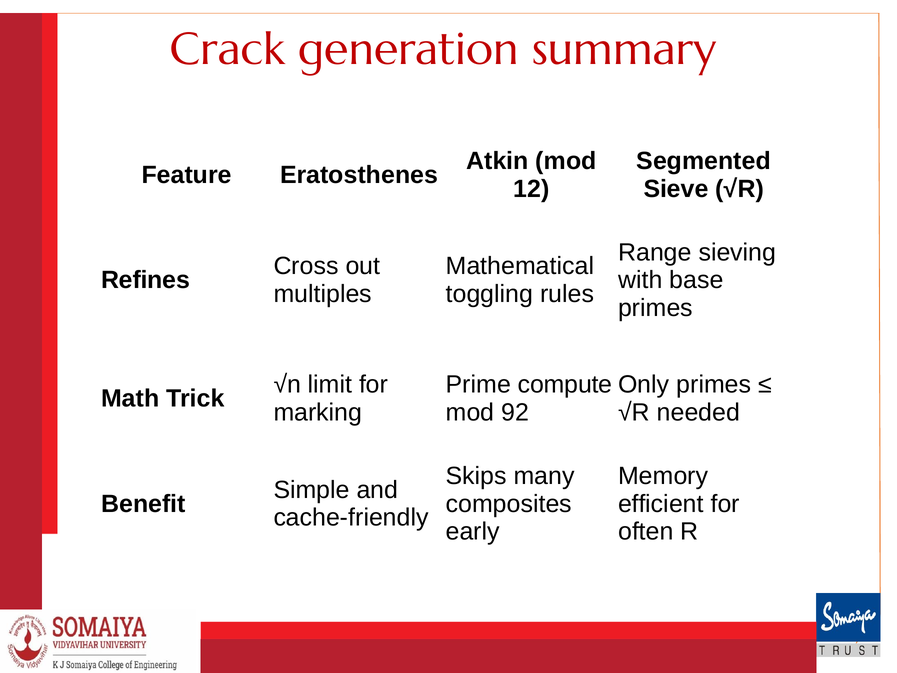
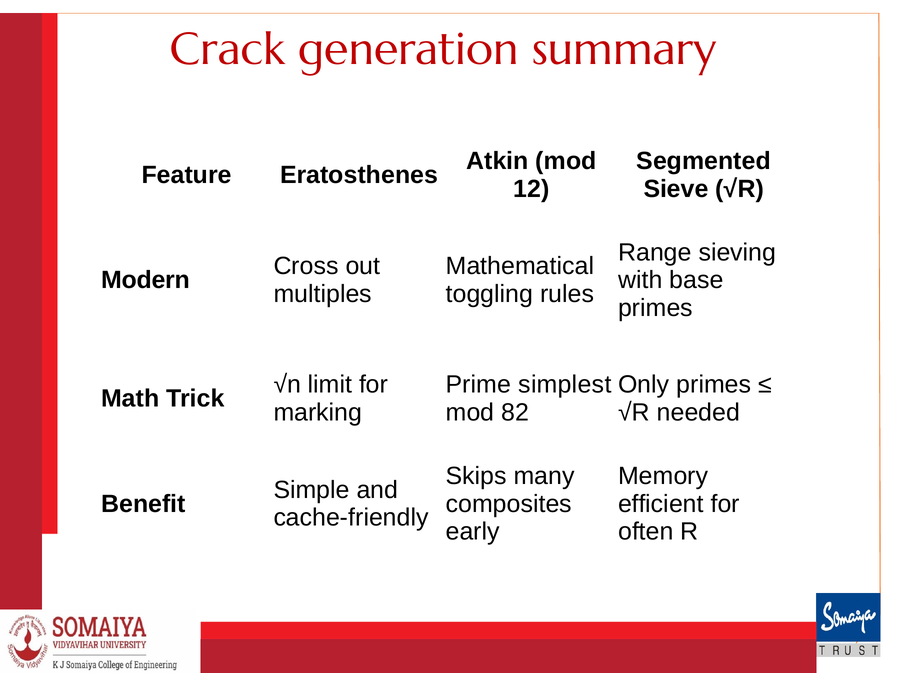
Refines: Refines -> Modern
compute: compute -> simplest
92: 92 -> 82
